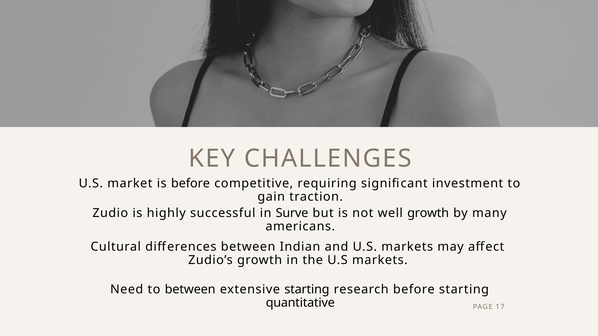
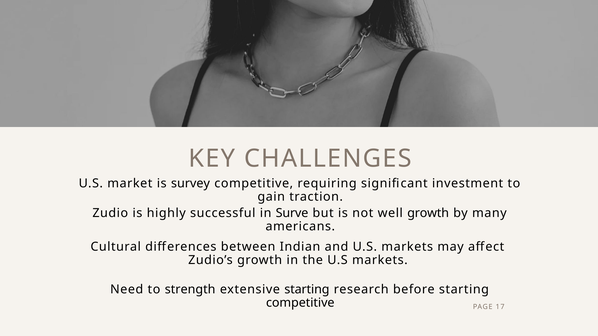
is before: before -> survey
to between: between -> strength
quantitative at (300, 303): quantitative -> competitive
